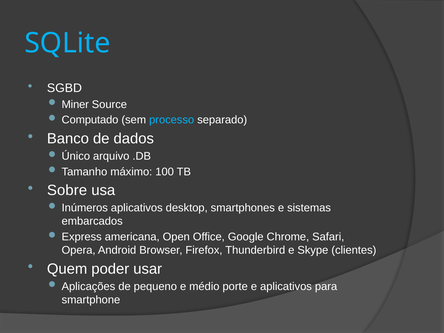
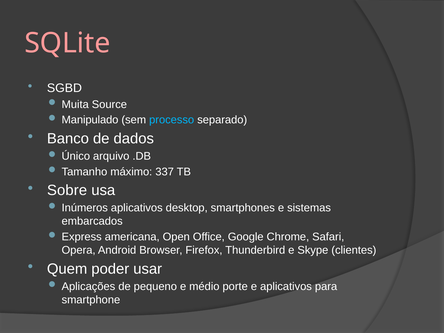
SQLite colour: light blue -> pink
Miner: Miner -> Muita
Computado: Computado -> Manipulado
100: 100 -> 337
